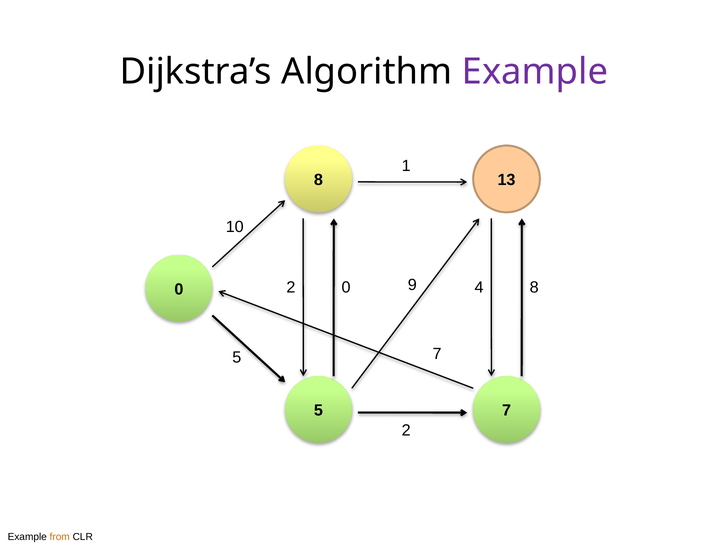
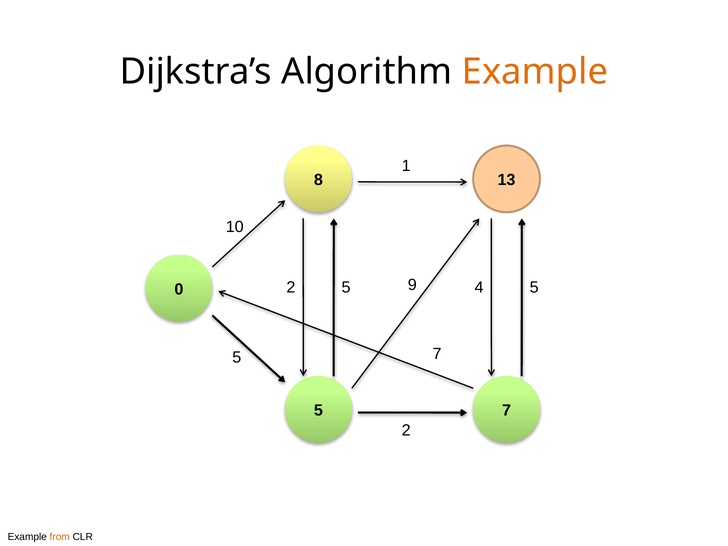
Example at (535, 72) colour: purple -> orange
2 0: 0 -> 5
4 8: 8 -> 5
